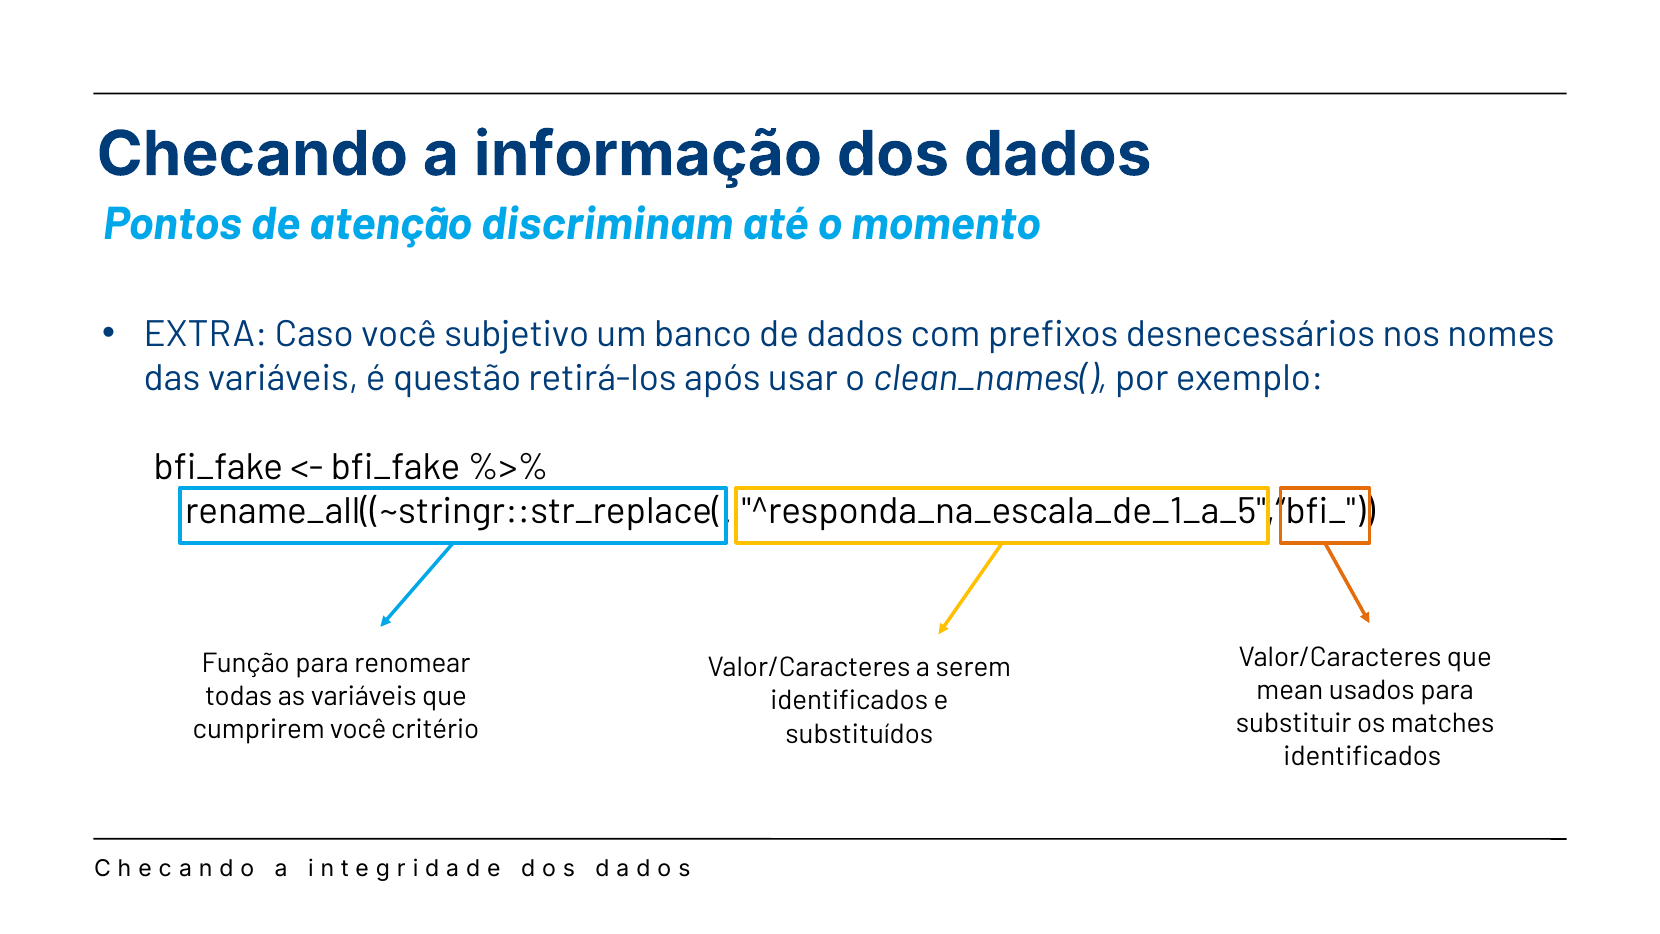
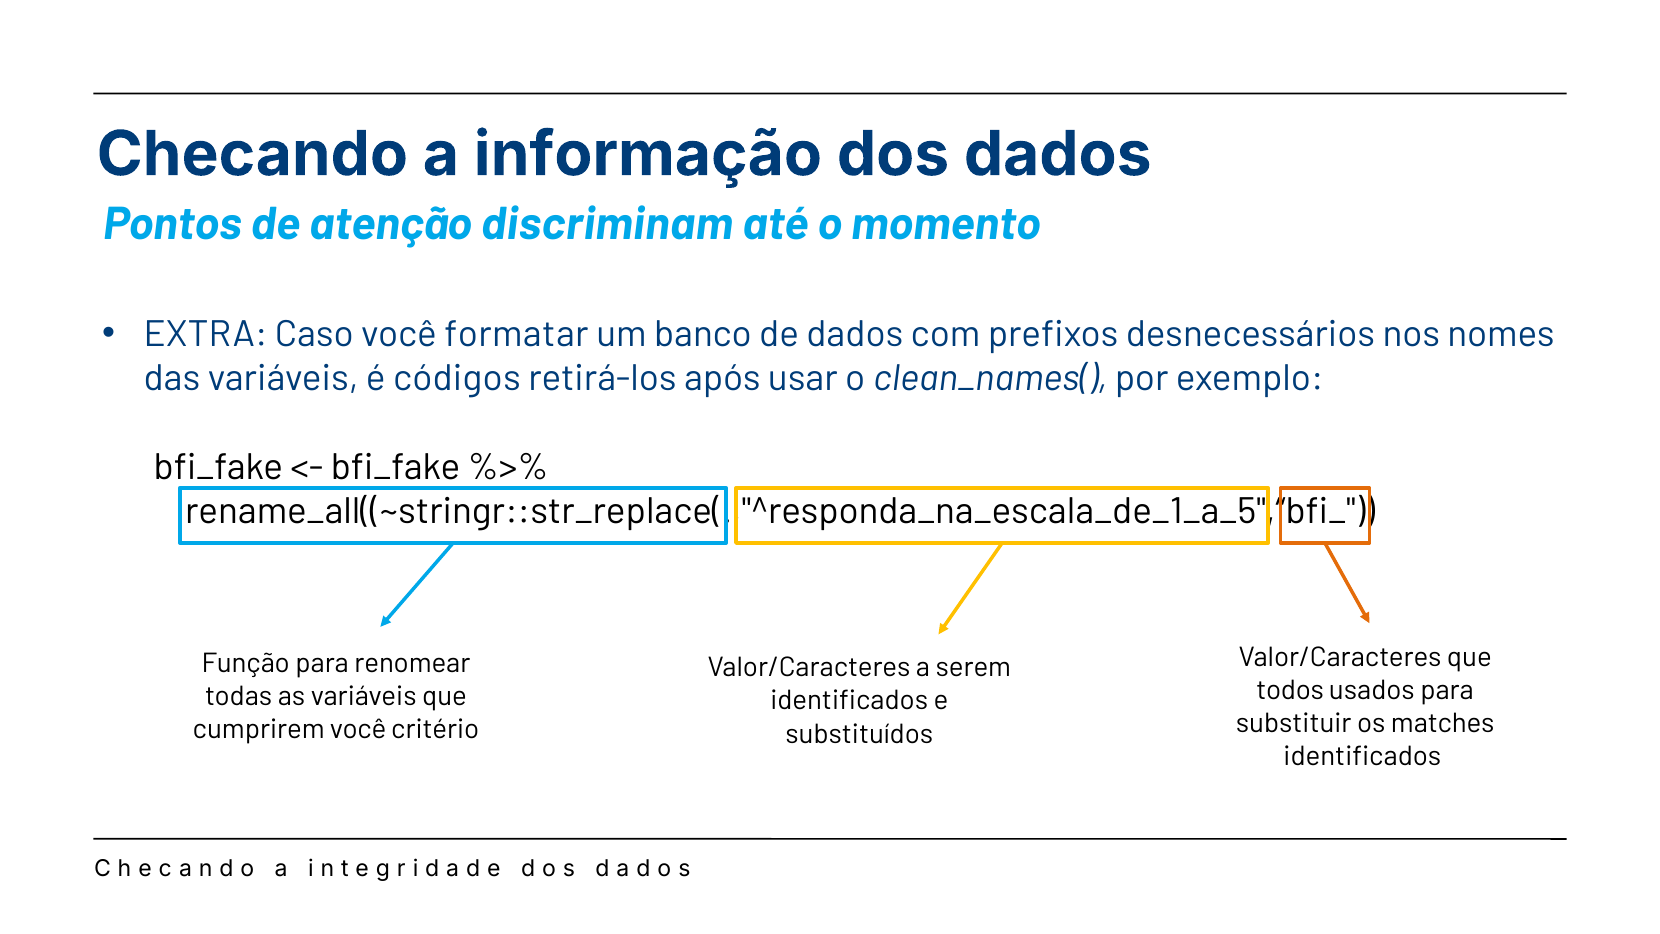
subjetivo: subjetivo -> formatar
questão: questão -> códigos
mean: mean -> todos
